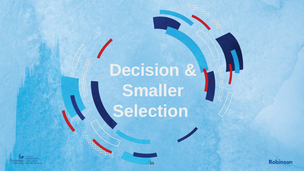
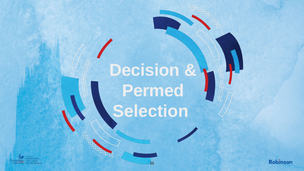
Smaller: Smaller -> Permed
